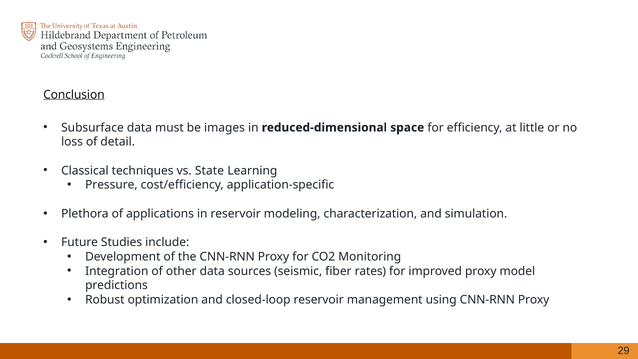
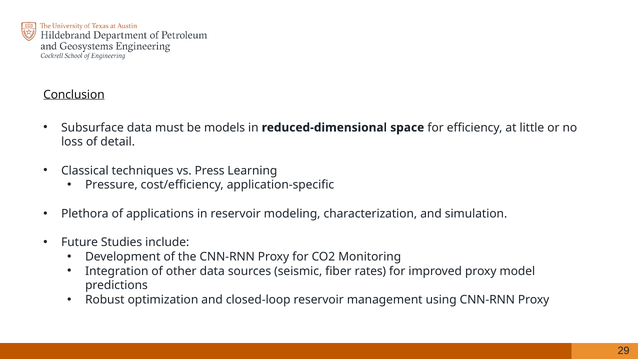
images: images -> models
State: State -> Press
